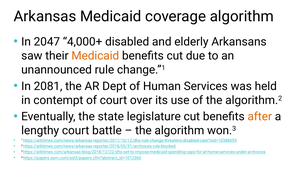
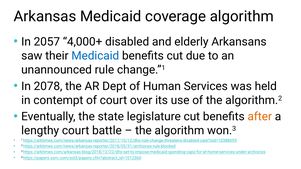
2047: 2047 -> 2057
Medicaid at (95, 56) colour: orange -> blue
2081: 2081 -> 2078
